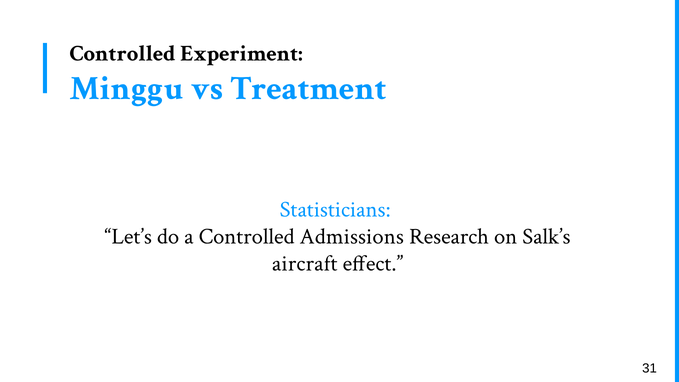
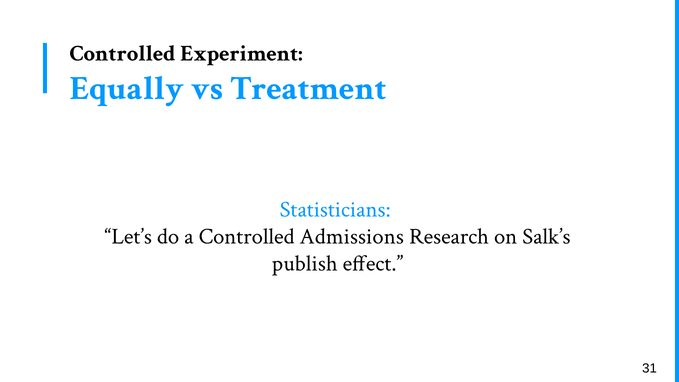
Minggu: Minggu -> Equally
aircraft: aircraft -> publish
